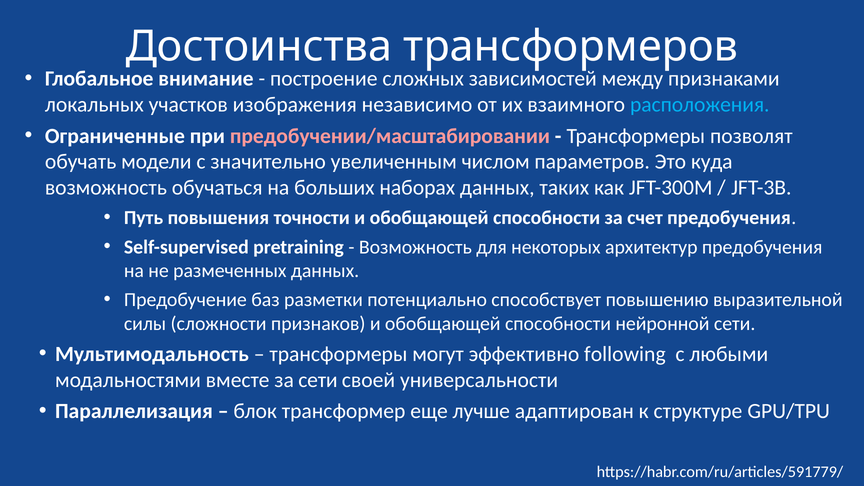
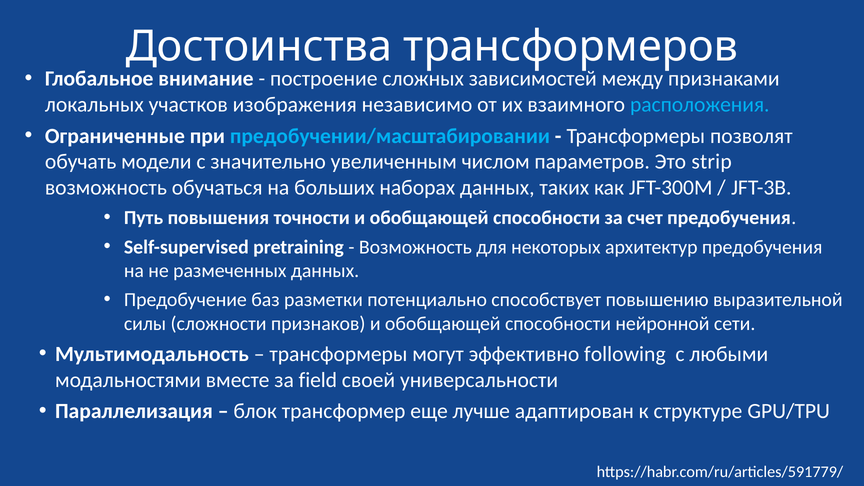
предобучении/масштабировании colour: pink -> light blue
куда: куда -> strip
за сети: сети -> field
